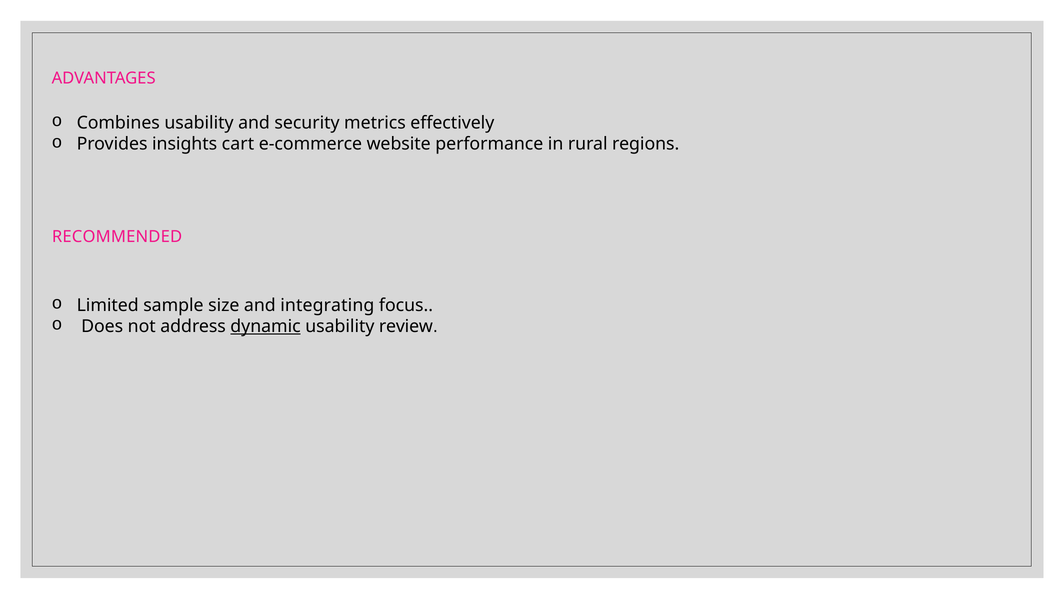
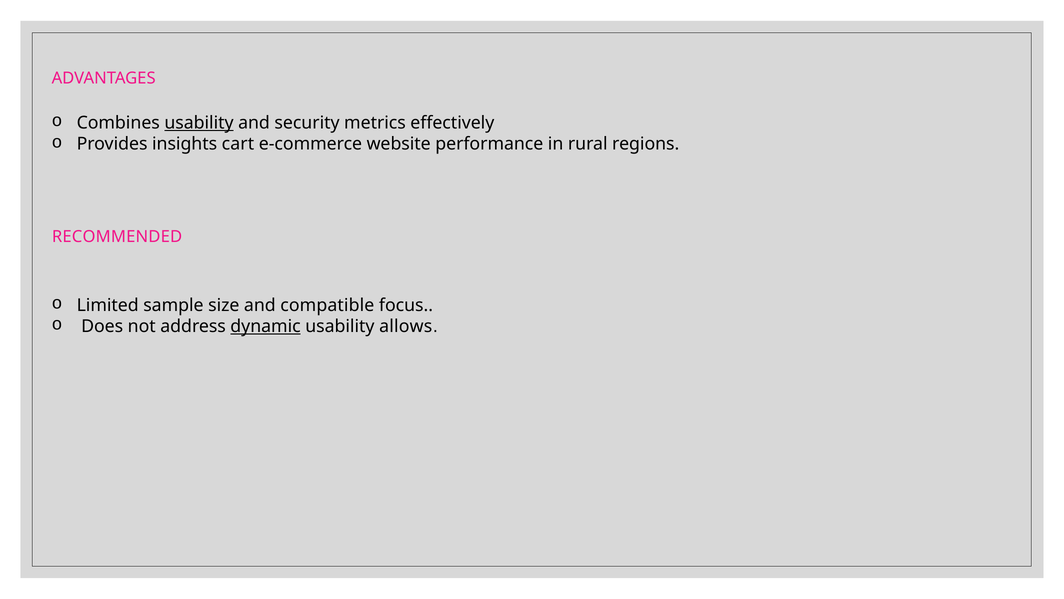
usability at (199, 123) underline: none -> present
integrating: integrating -> compatible
review: review -> allows
